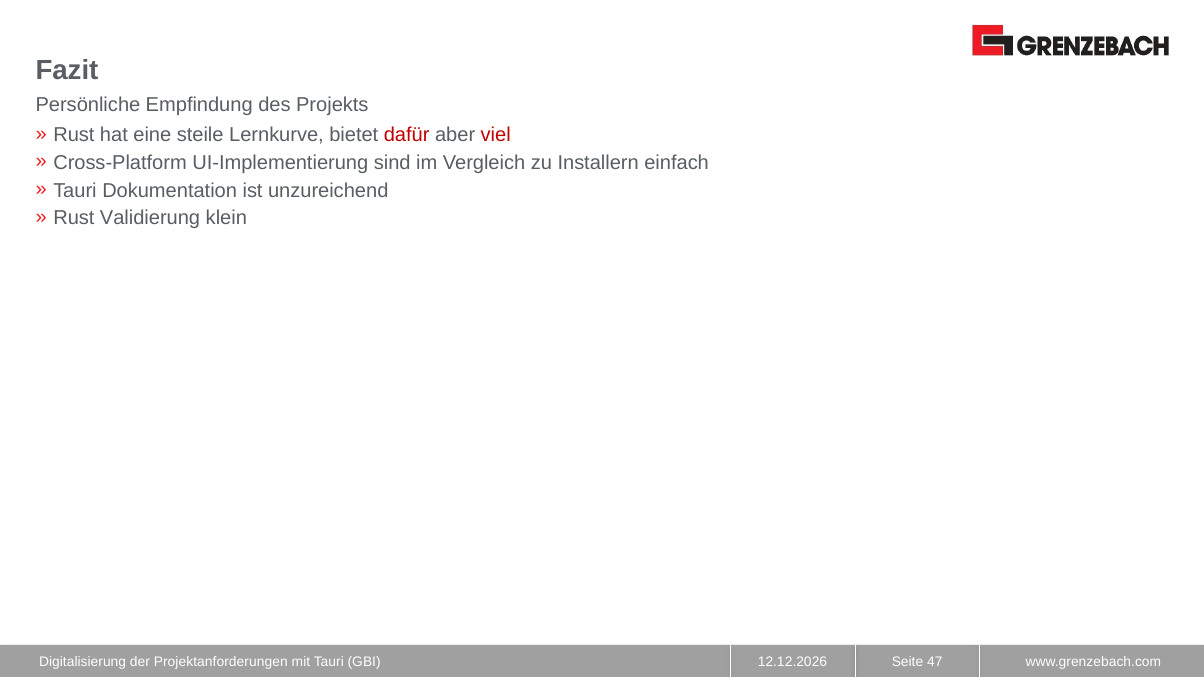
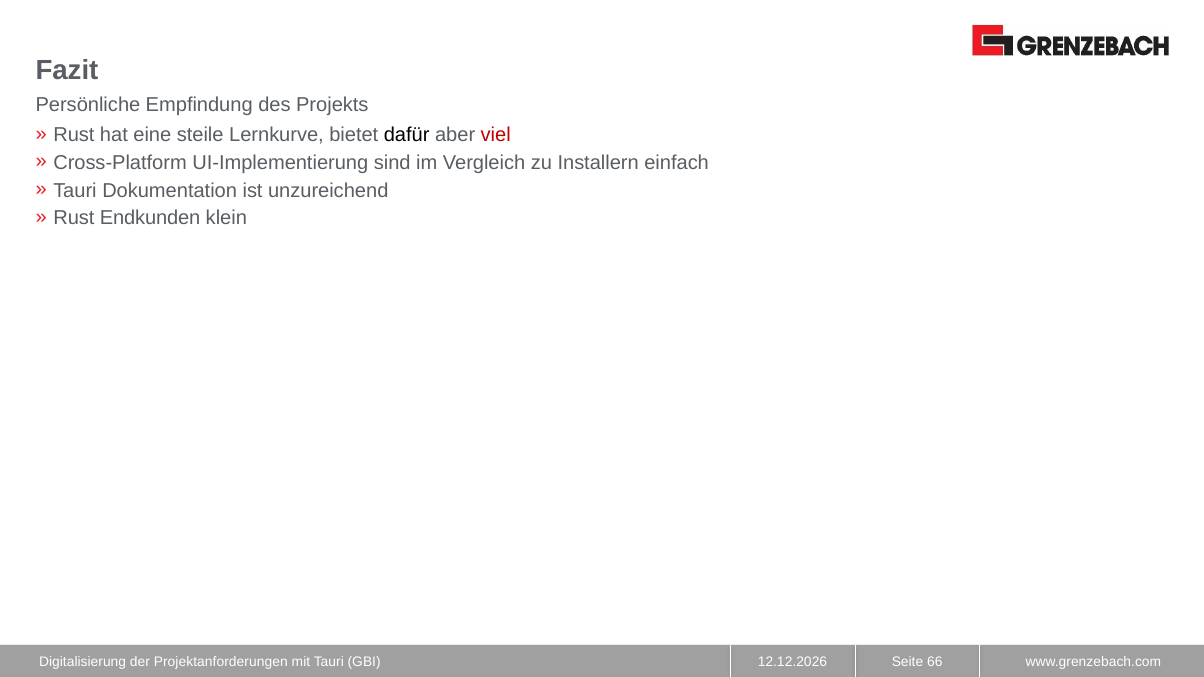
dafür colour: red -> black
Validierung: Validierung -> Endkunden
47: 47 -> 66
